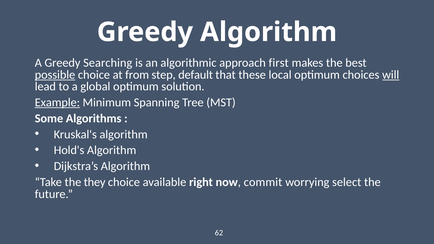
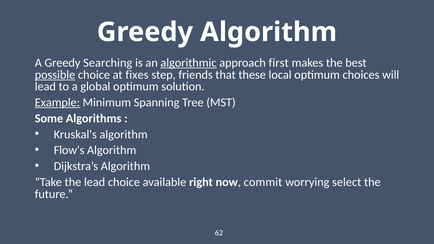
algorithmic underline: none -> present
from: from -> fixes
default: default -> friends
will underline: present -> none
Hold's: Hold's -> Flow's
the they: they -> lead
